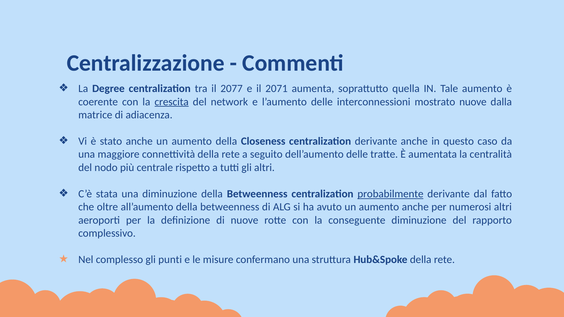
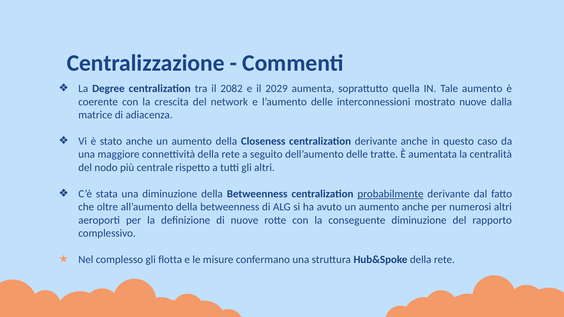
2077: 2077 -> 2082
2071: 2071 -> 2029
crescita underline: present -> none
punti: punti -> flotta
